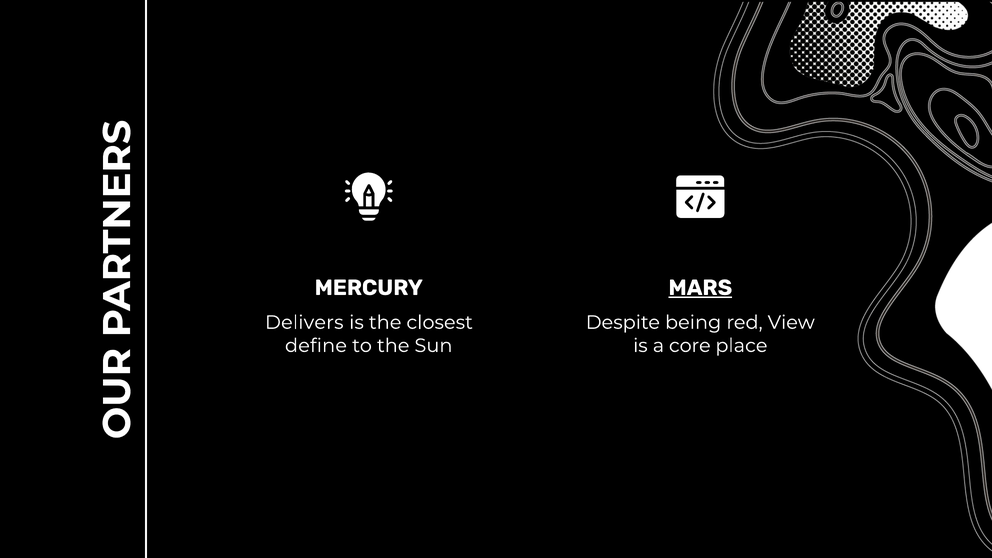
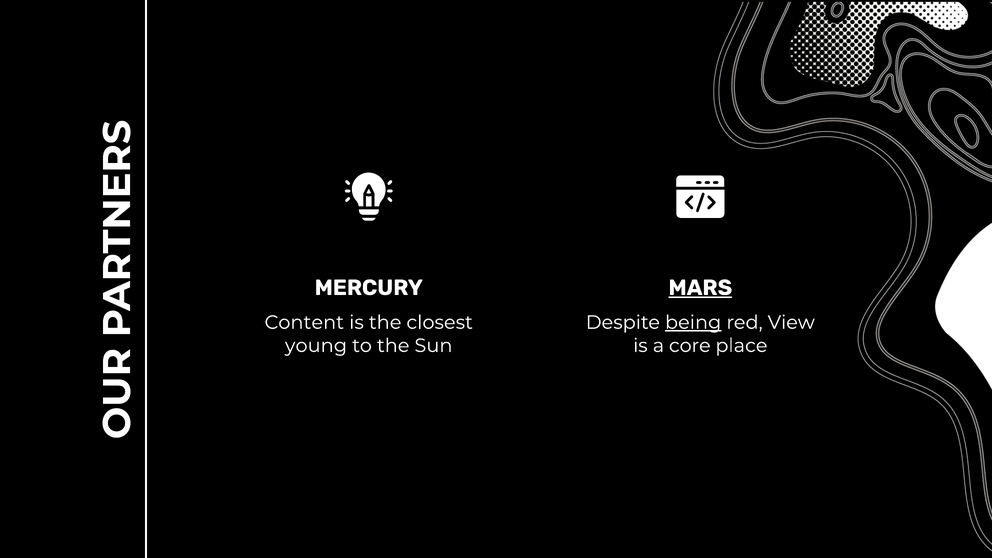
Delivers: Delivers -> Content
being underline: none -> present
define: define -> young
